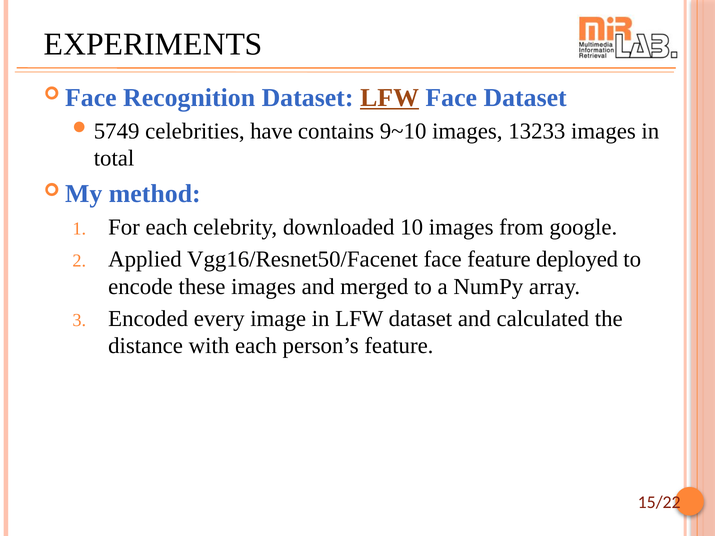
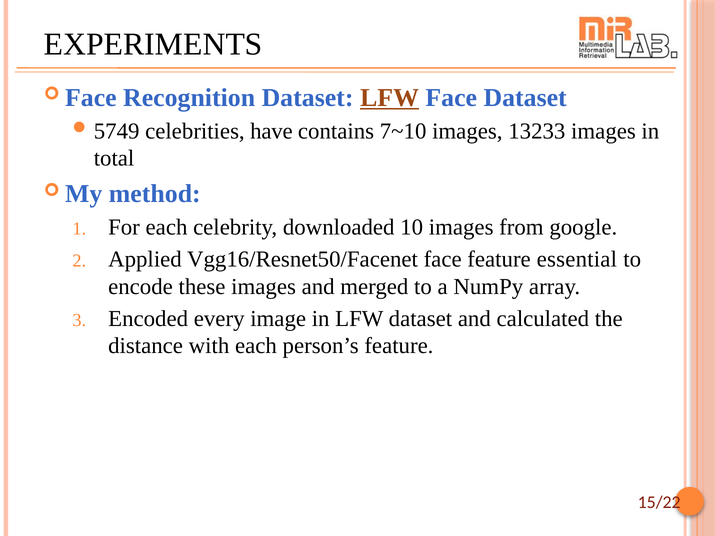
9~10: 9~10 -> 7~10
deployed: deployed -> essential
